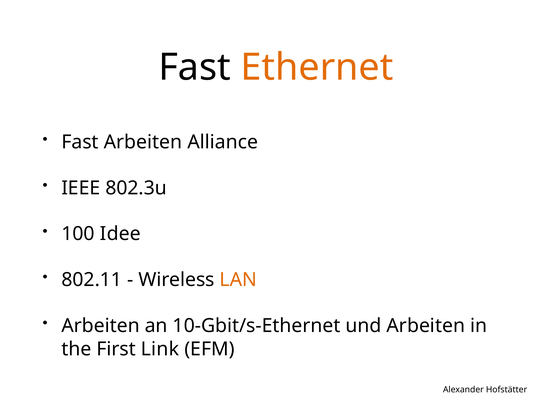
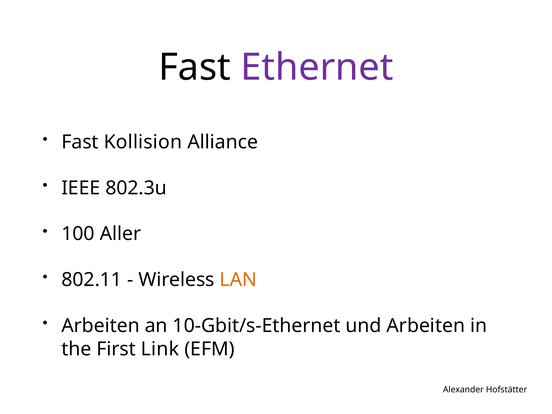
Ethernet colour: orange -> purple
Fast Arbeiten: Arbeiten -> Kollision
Idee: Idee -> Aller
